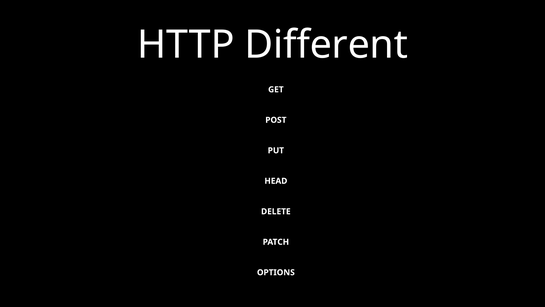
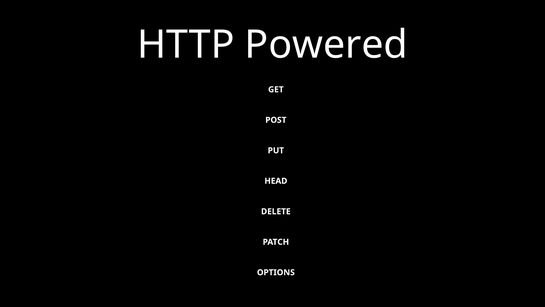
Different: Different -> Powered
